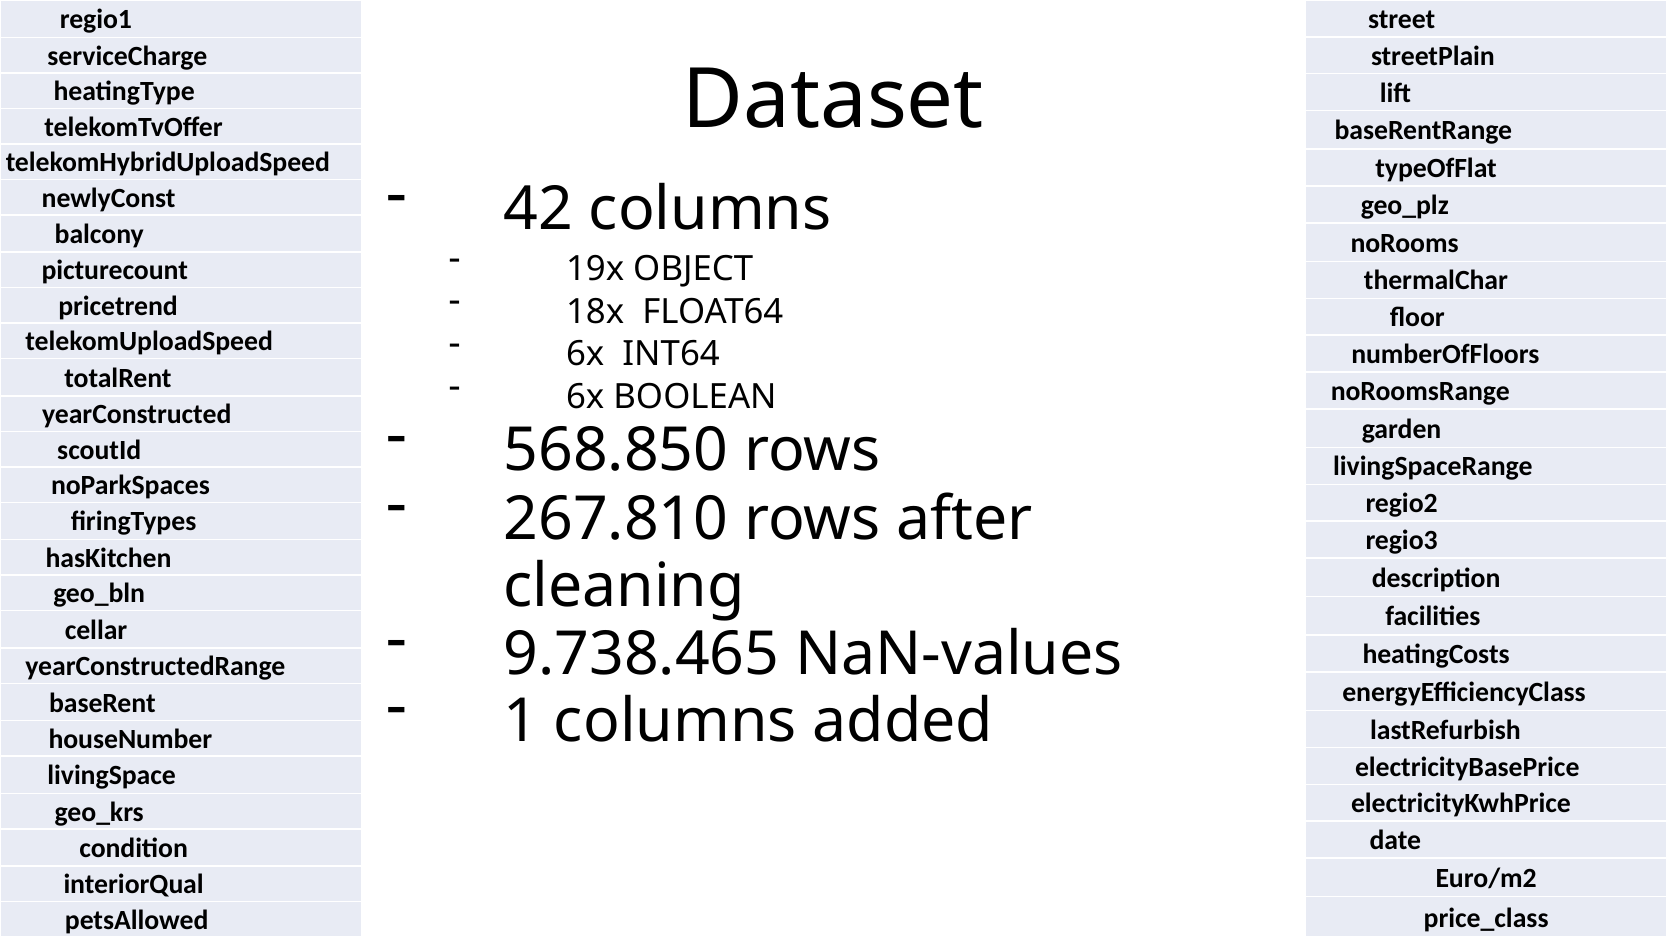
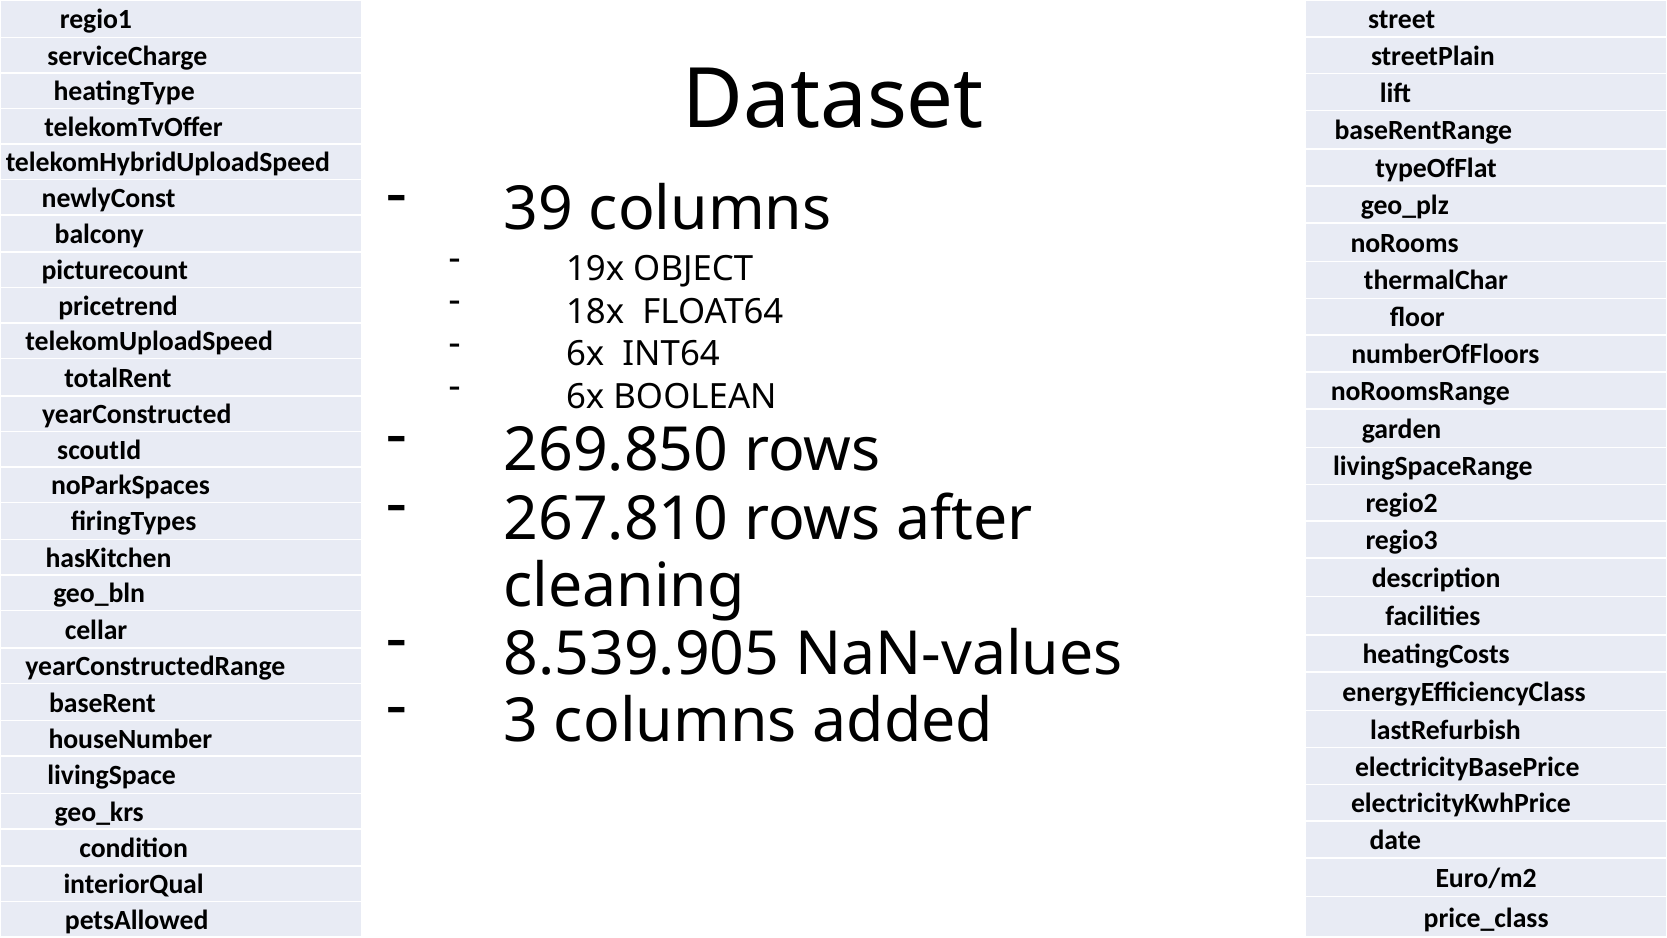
42: 42 -> 39
568.850: 568.850 -> 269.850
9.738.465: 9.738.465 -> 8.539.905
1: 1 -> 3
